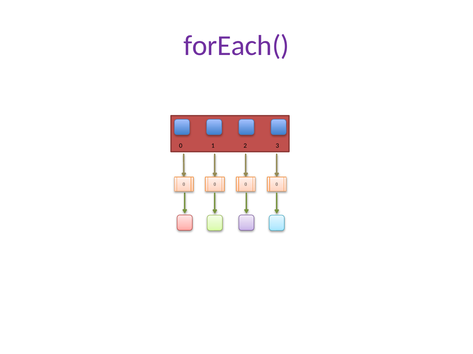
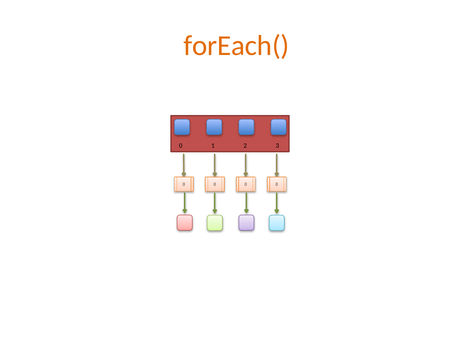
forEach( colour: purple -> orange
